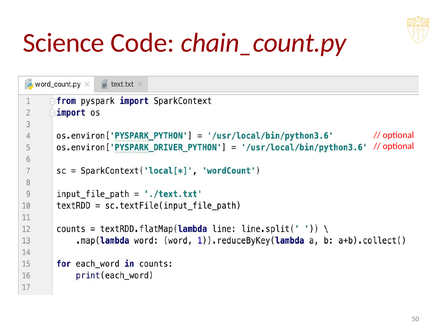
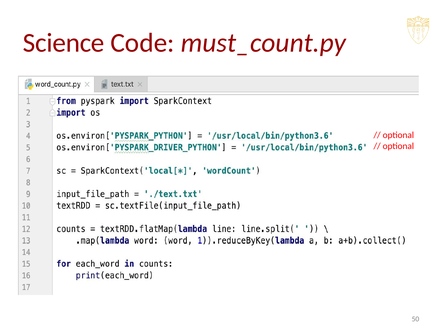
chain_count.py: chain_count.py -> must_count.py
